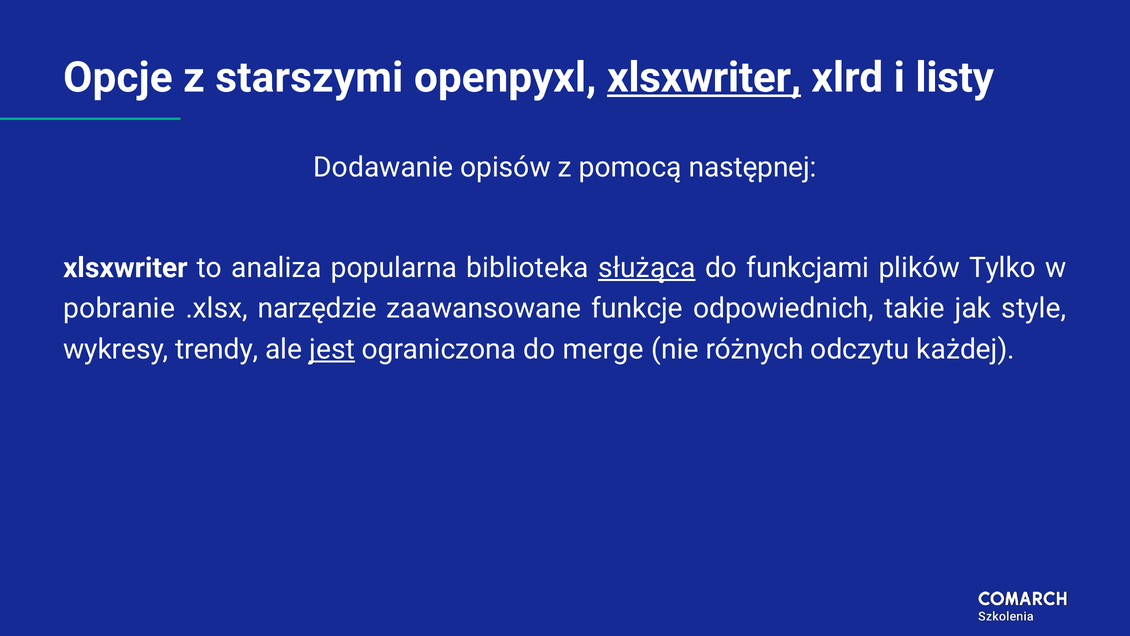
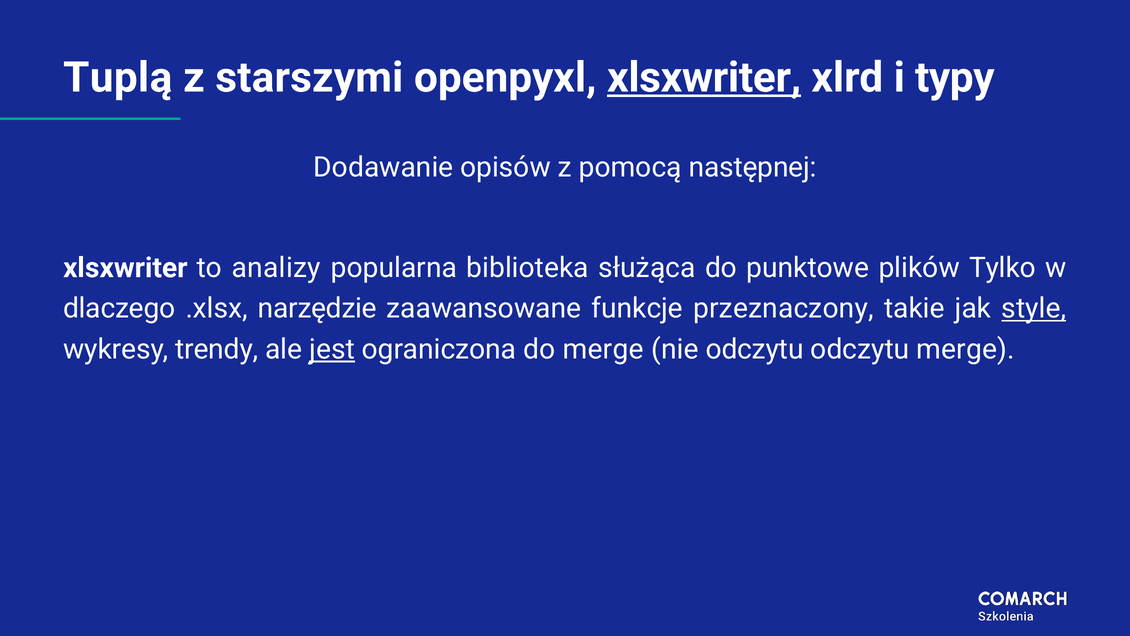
Opcje: Opcje -> Tuplą
listy: listy -> typy
analiza: analiza -> analizy
służąca underline: present -> none
funkcjami: funkcjami -> punktowe
pobranie: pobranie -> dlaczego
odpowiednich: odpowiednich -> przeznaczony
style underline: none -> present
nie różnych: różnych -> odczytu
odczytu każdej: każdej -> merge
